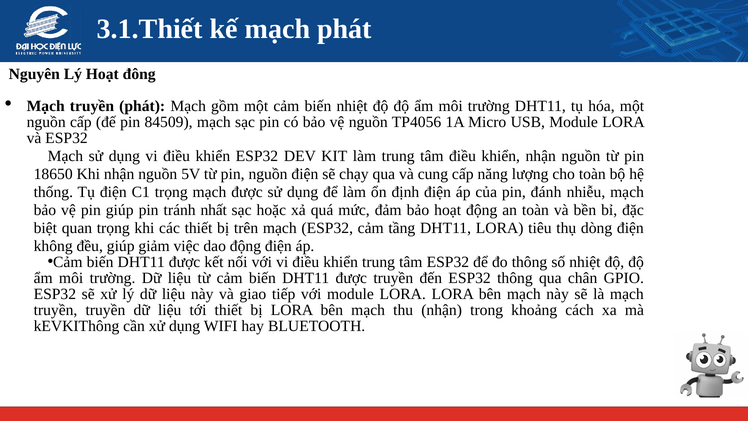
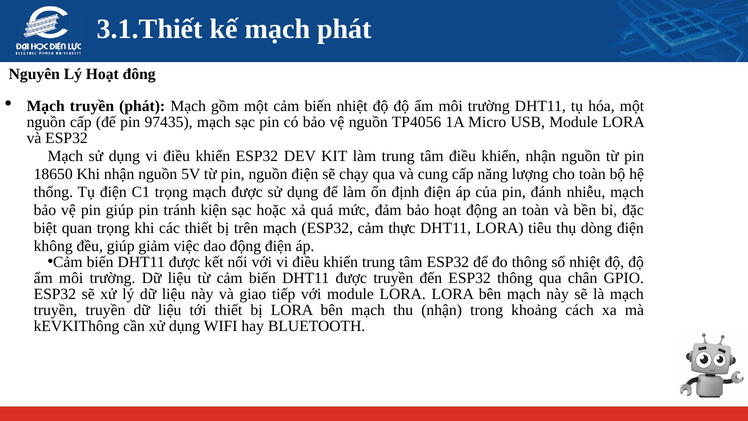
84509: 84509 -> 97435
nhất: nhất -> kiện
tầng: tầng -> thực
